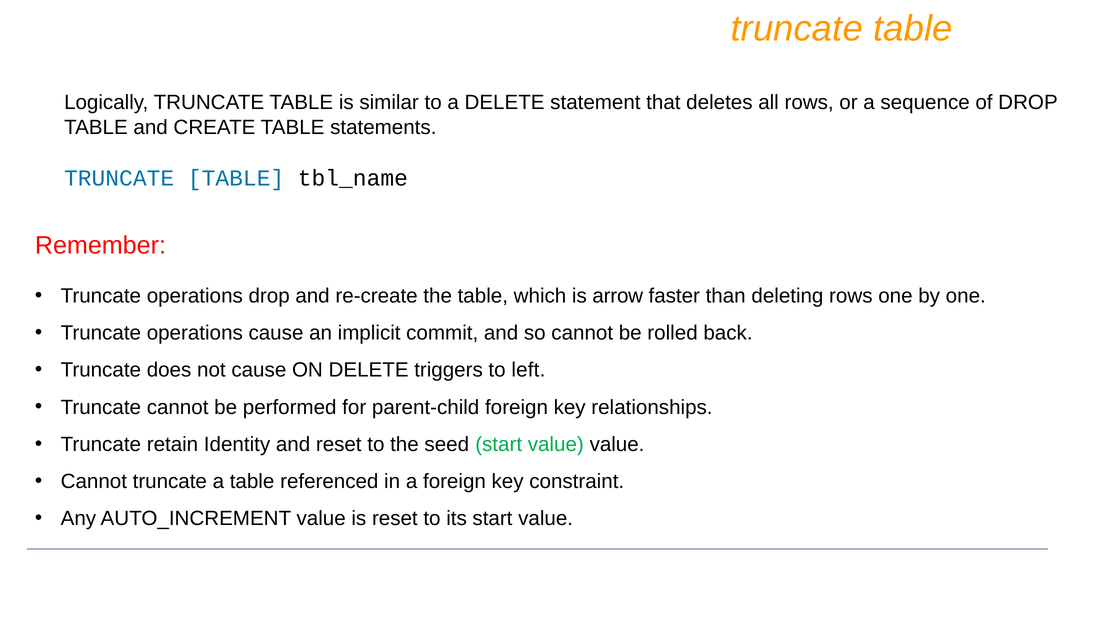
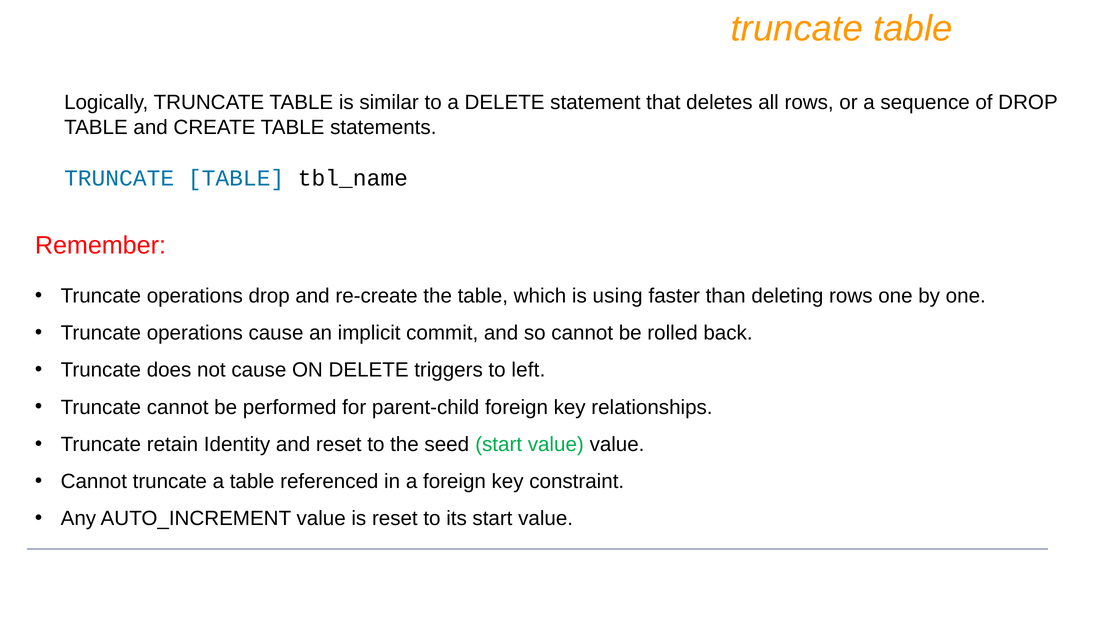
arrow: arrow -> using
